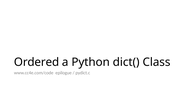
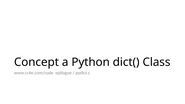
Ordered: Ordered -> Concept
